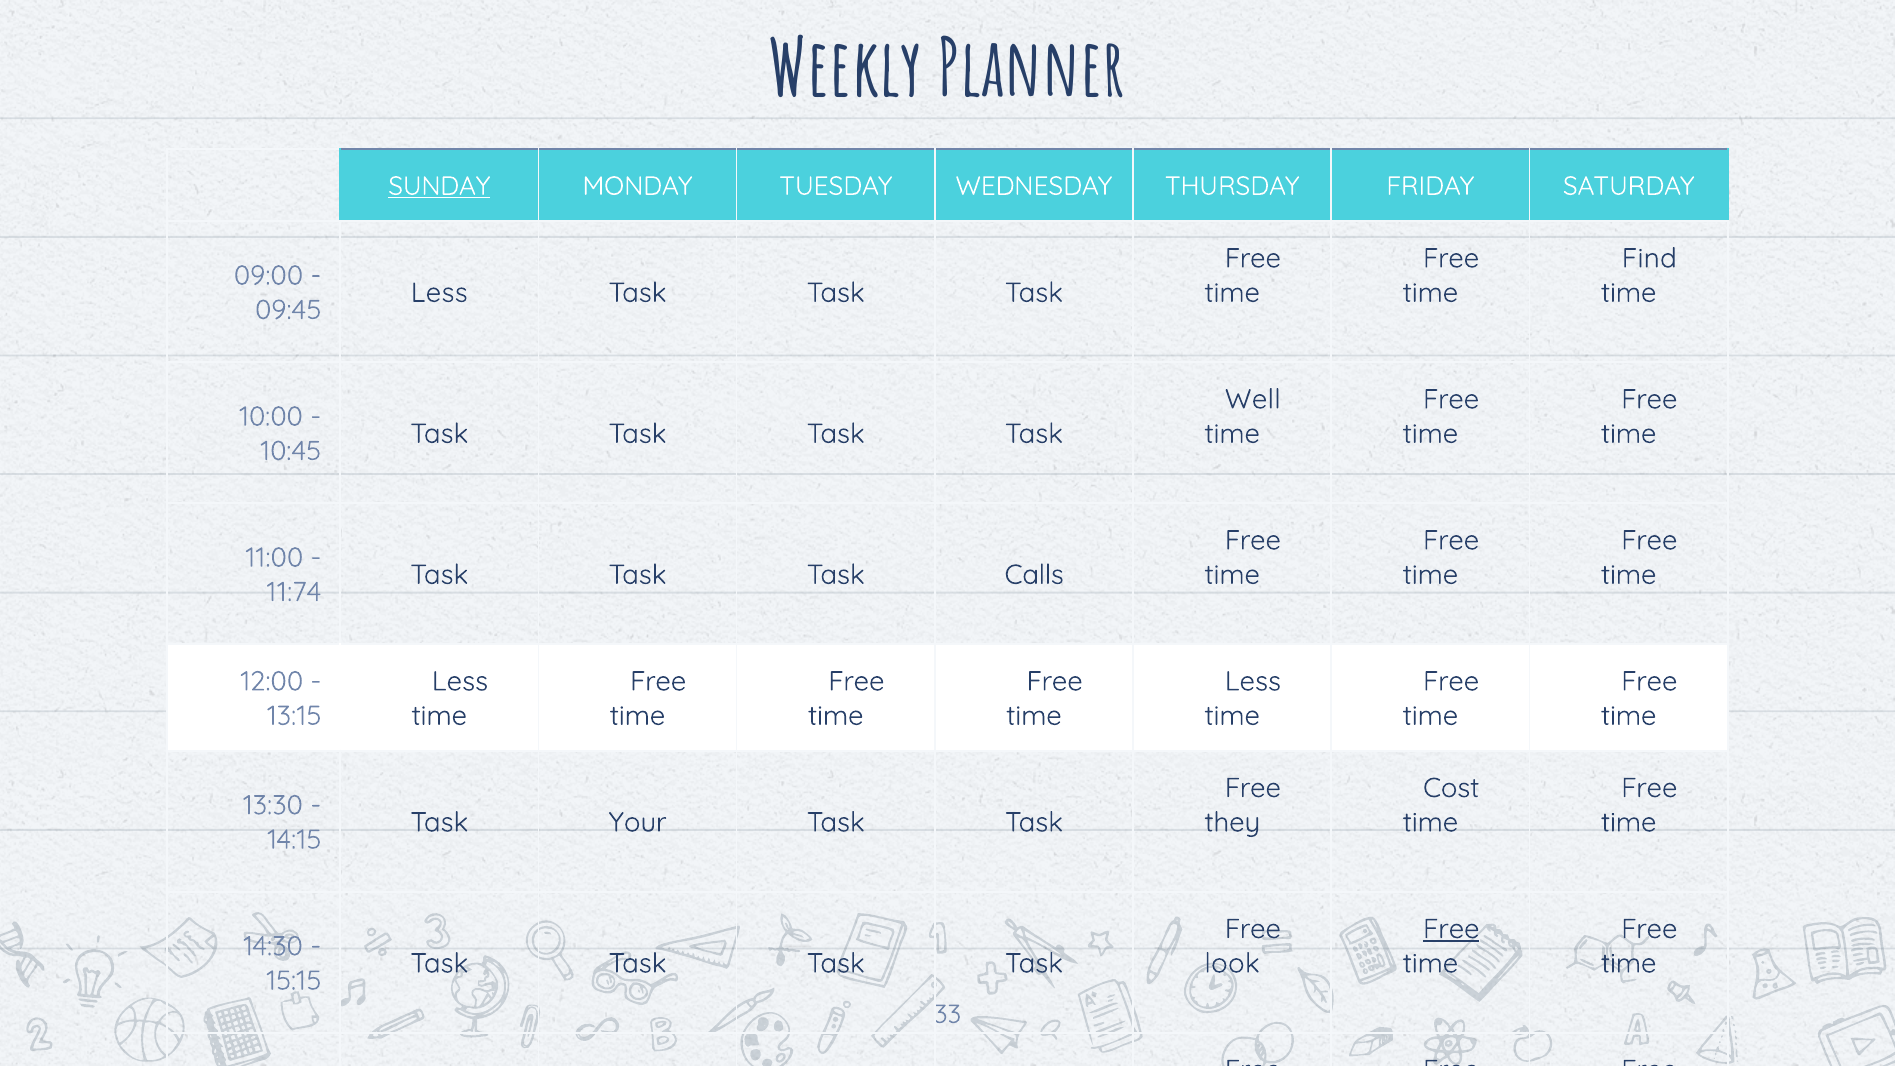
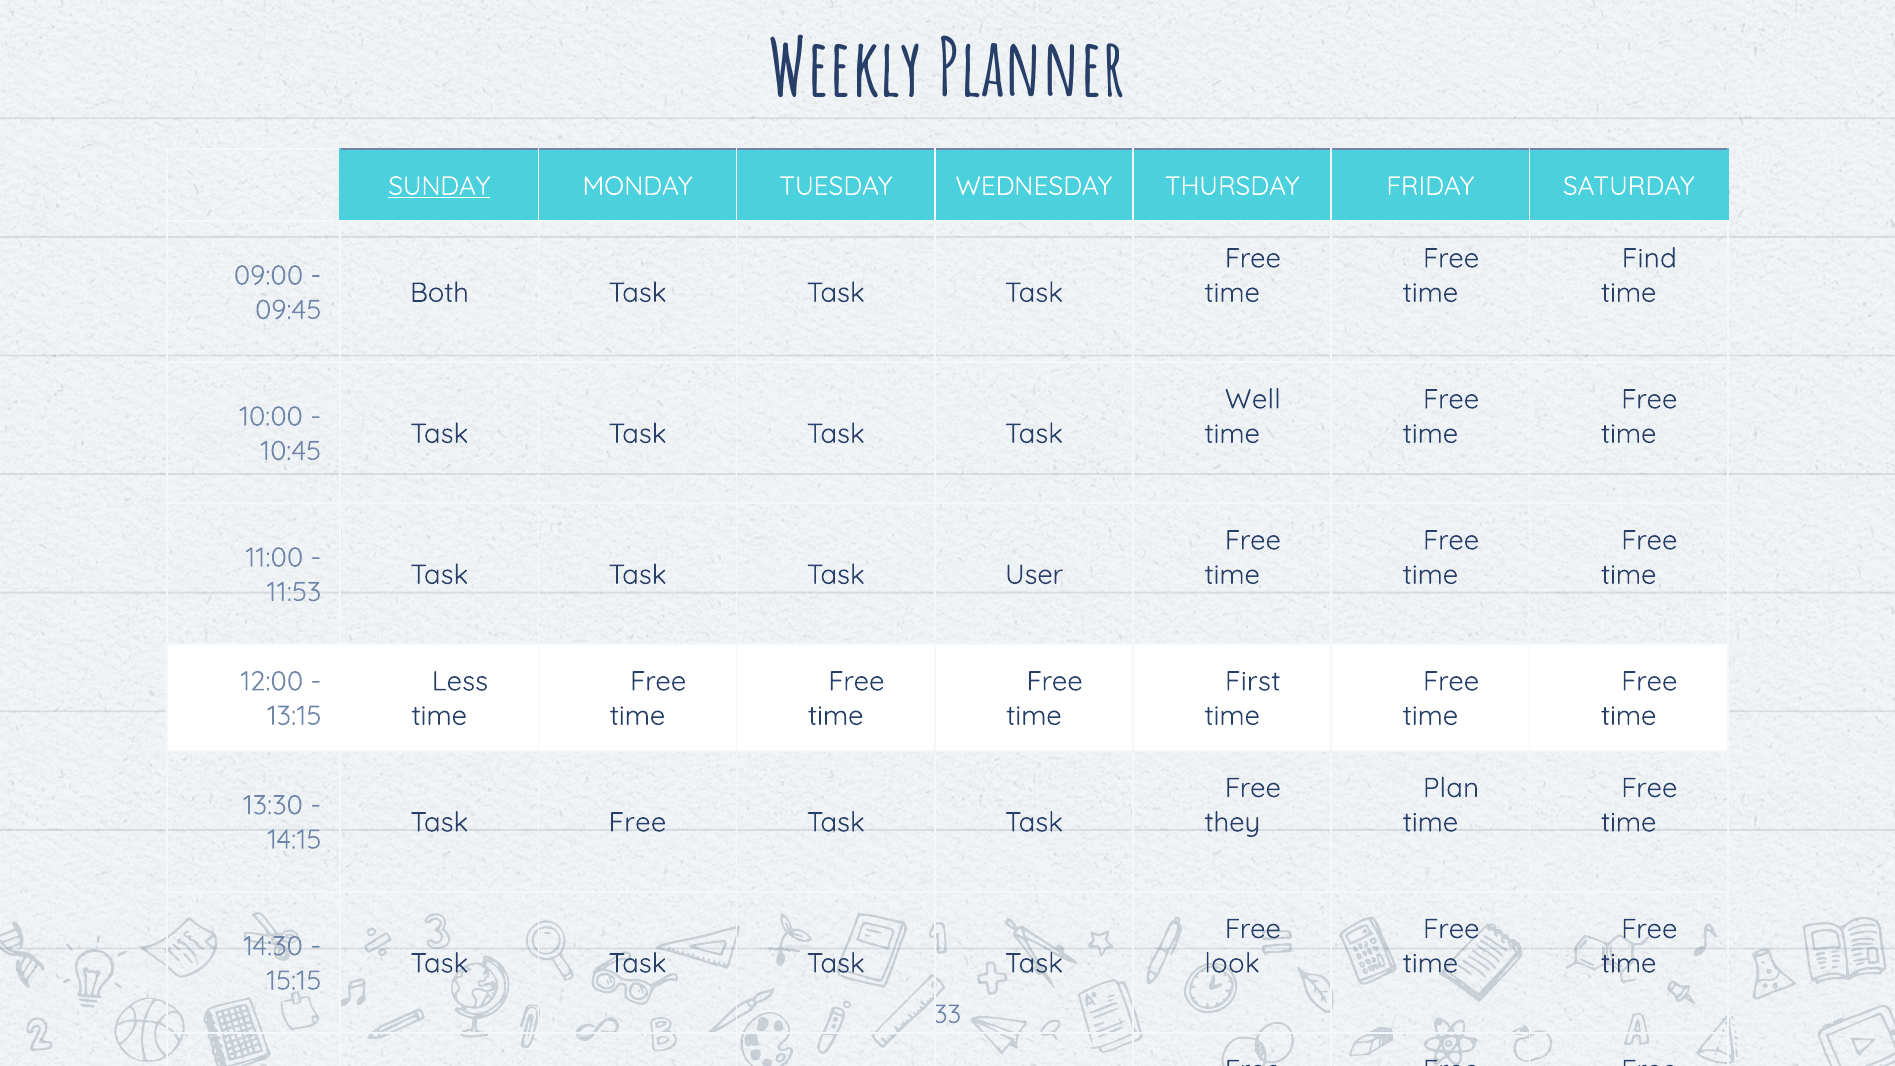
Less at (439, 293): Less -> Both
Calls: Calls -> User
11:74: 11:74 -> 11:53
Less at (1253, 681): Less -> First
Cost: Cost -> Plan
Task Your: Your -> Free
Free at (1451, 929) underline: present -> none
